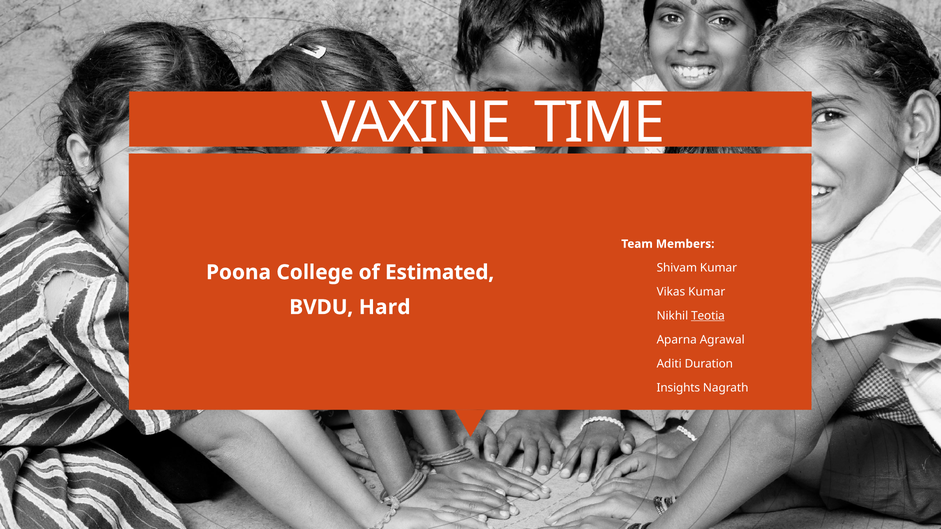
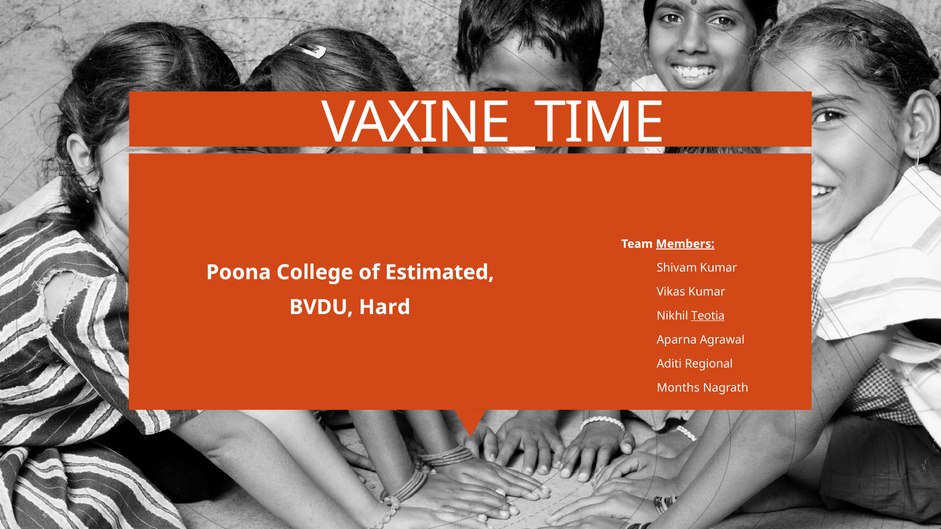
Members underline: none -> present
Duration: Duration -> Regional
Insights: Insights -> Months
